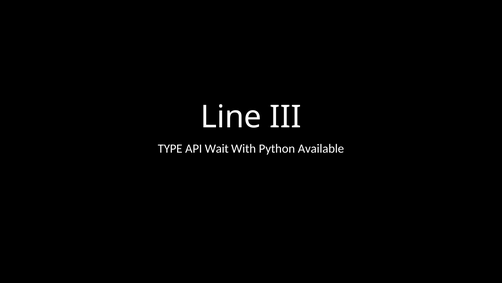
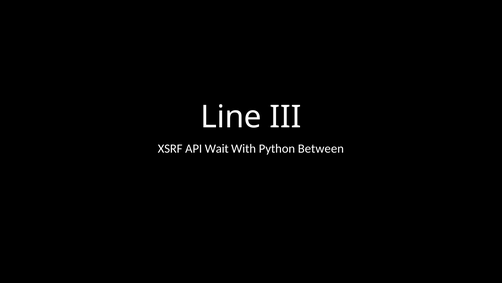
TYPE: TYPE -> XSRF
Available: Available -> Between
